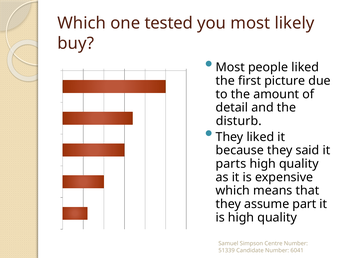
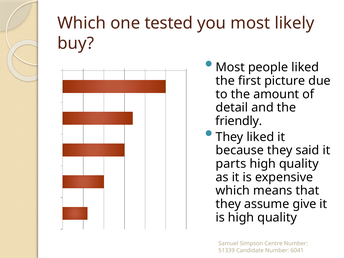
disturb: disturb -> friendly
part: part -> give
